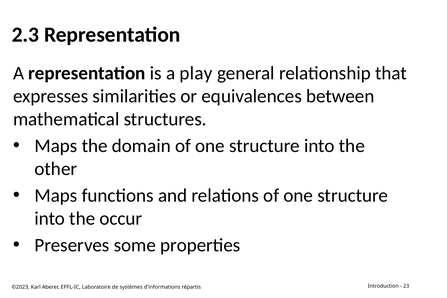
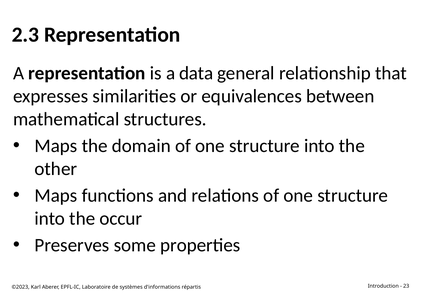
play: play -> data
